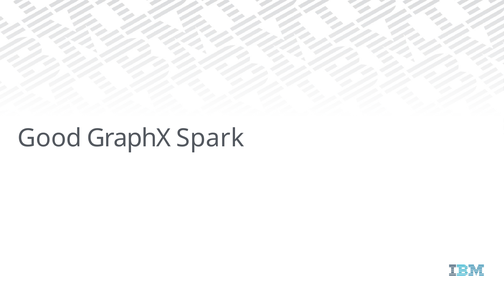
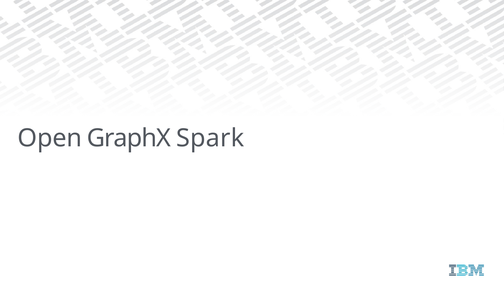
Good: Good -> Open
